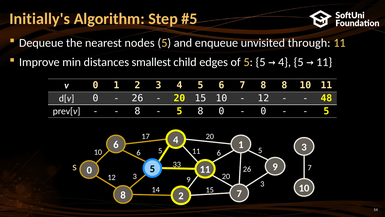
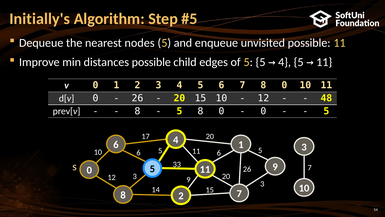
unvisited through: through -> possible
distances smallest: smallest -> possible
7 8 8: 8 -> 0
